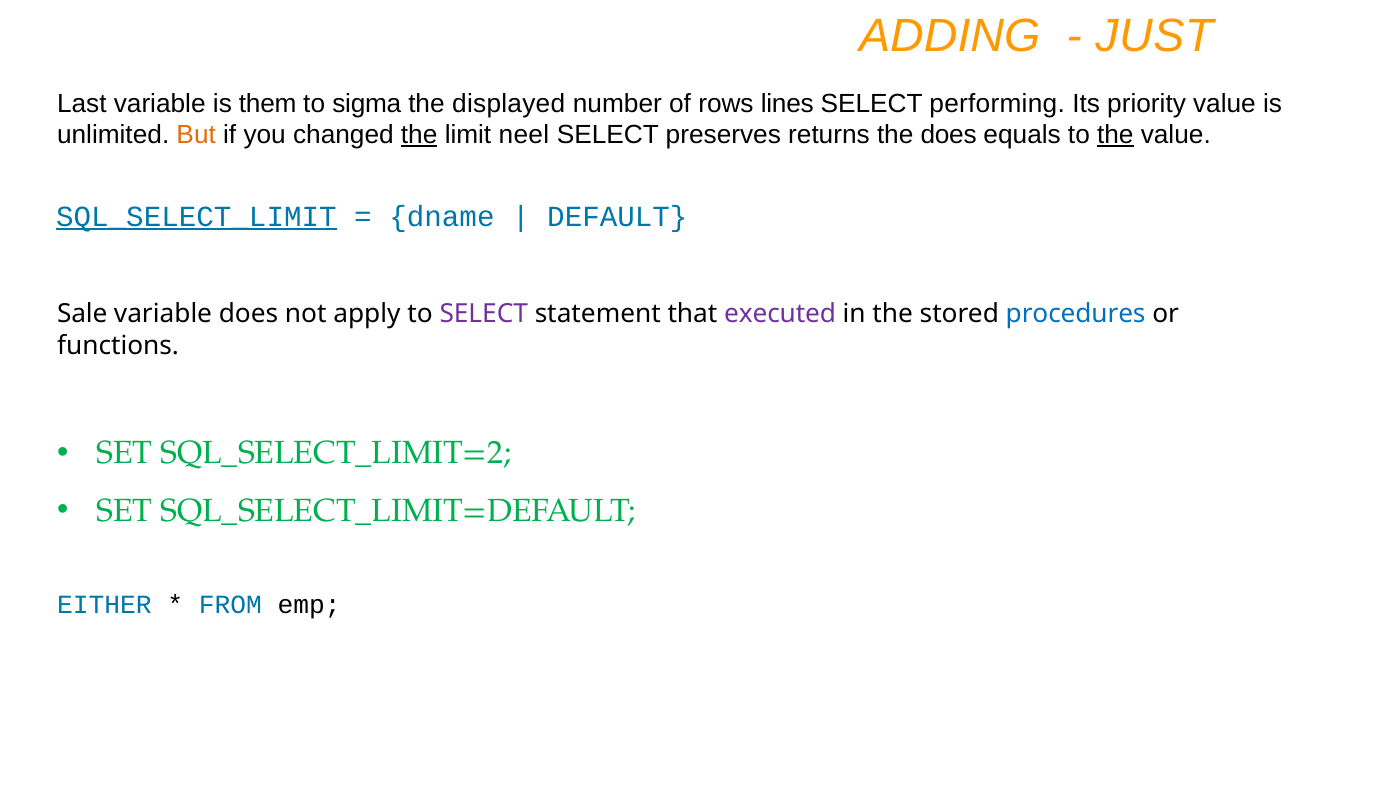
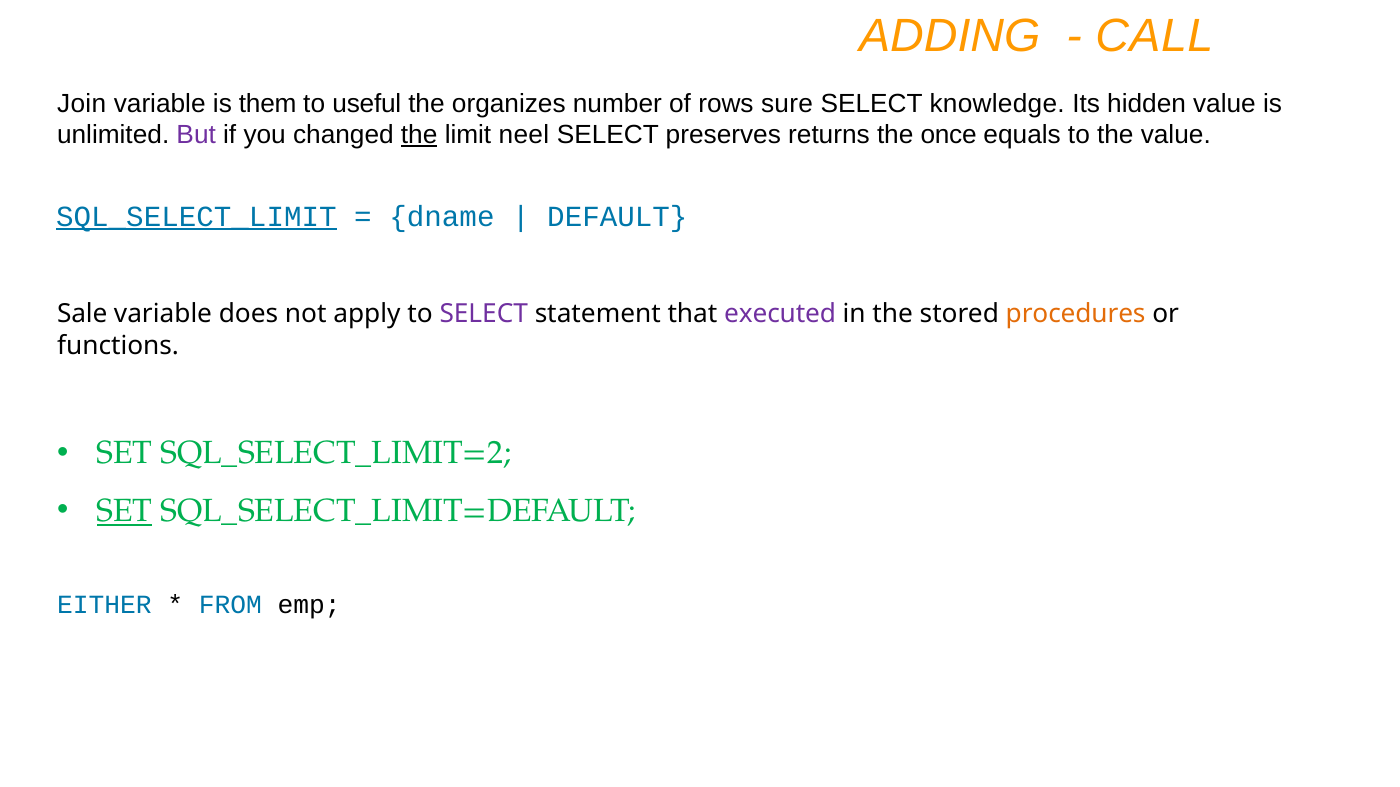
JUST: JUST -> CALL
Last: Last -> Join
sigma: sigma -> useful
displayed: displayed -> organizes
lines: lines -> sure
performing: performing -> knowledge
priority: priority -> hidden
But colour: orange -> purple
the does: does -> once
the at (1115, 135) underline: present -> none
procedures colour: blue -> orange
SET at (125, 511) underline: none -> present
